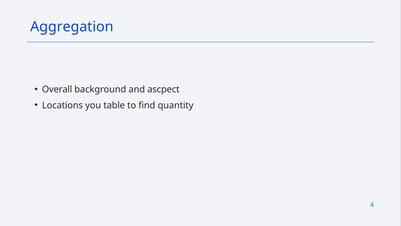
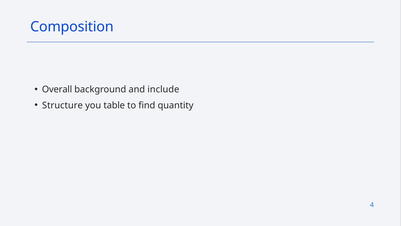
Aggregation: Aggregation -> Composition
ascpect: ascpect -> include
Locations: Locations -> Structure
